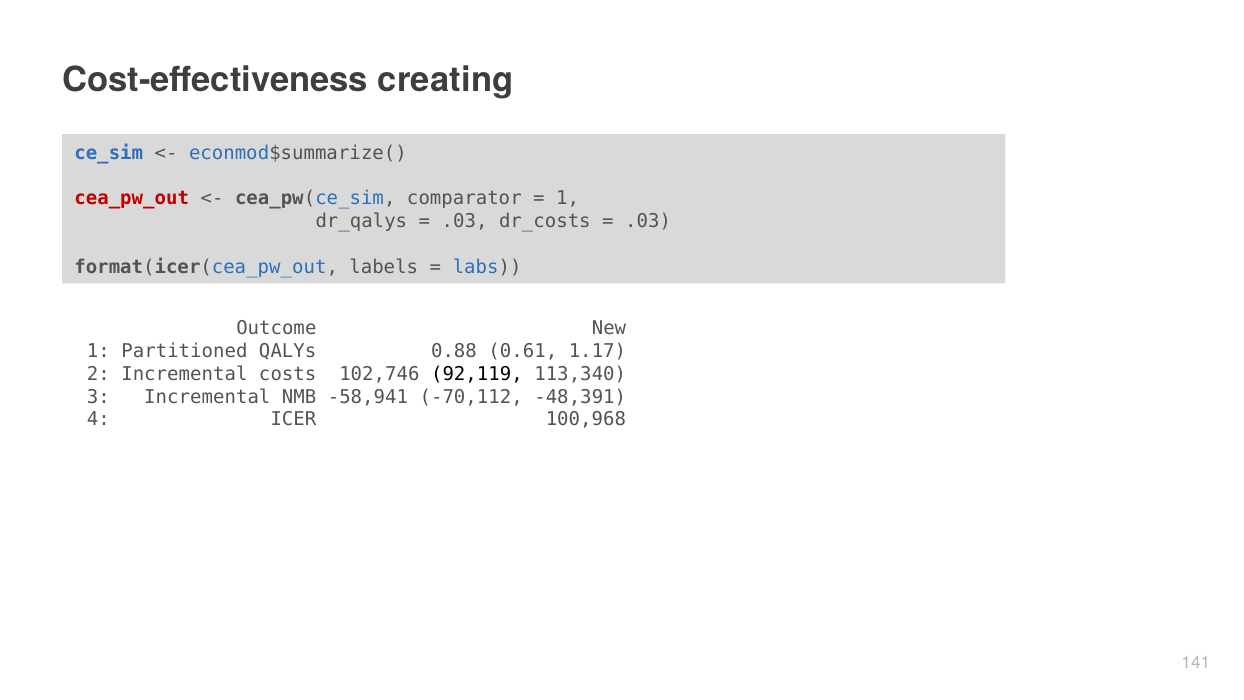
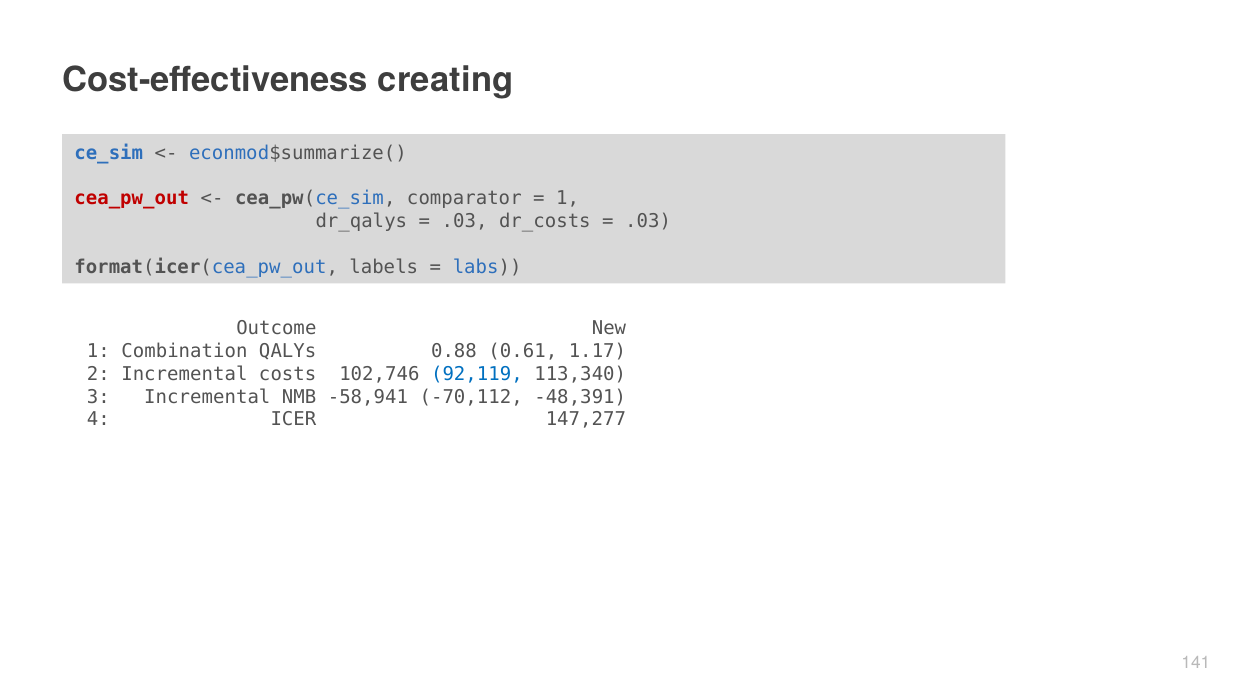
Partitioned: Partitioned -> Combination
92,119 colour: black -> blue
100,968: 100,968 -> 147,277
